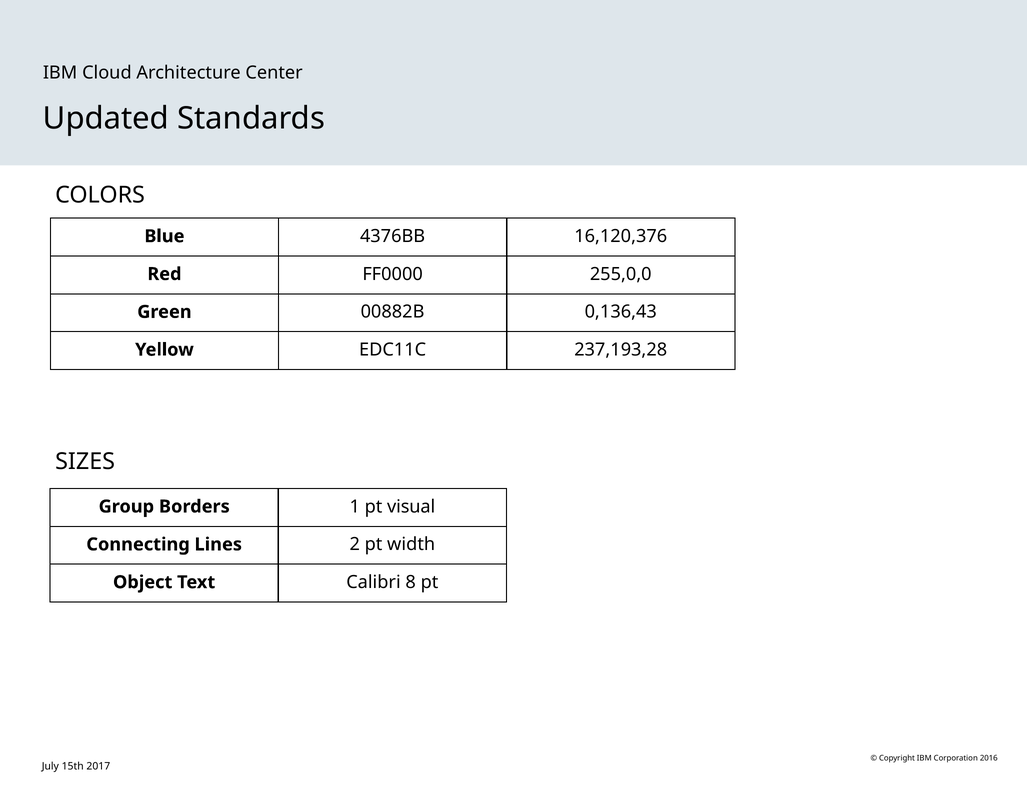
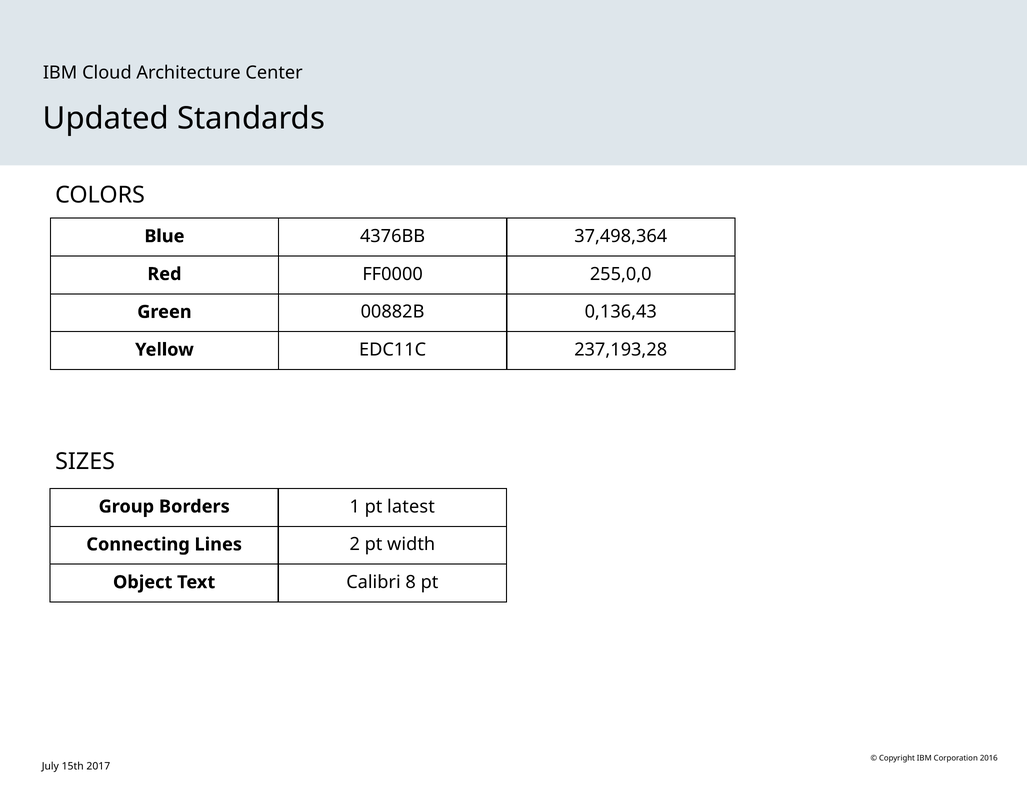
16,120,376: 16,120,376 -> 37,498,364
visual: visual -> latest
